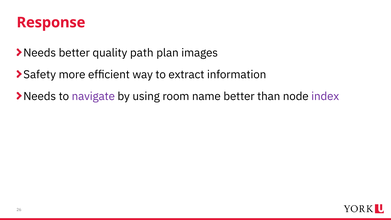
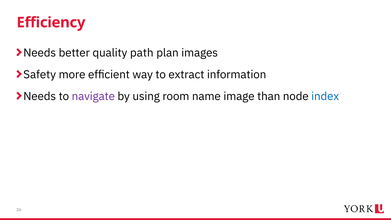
Response: Response -> Efficiency
name better: better -> image
index colour: purple -> blue
